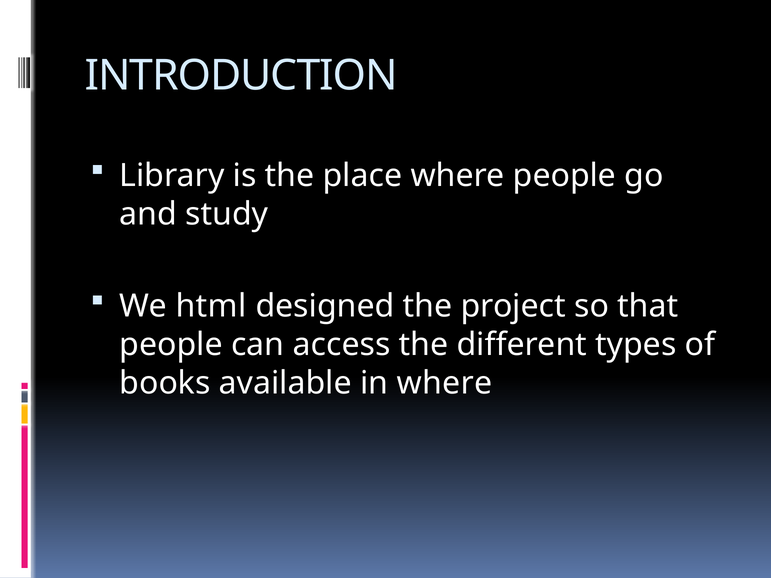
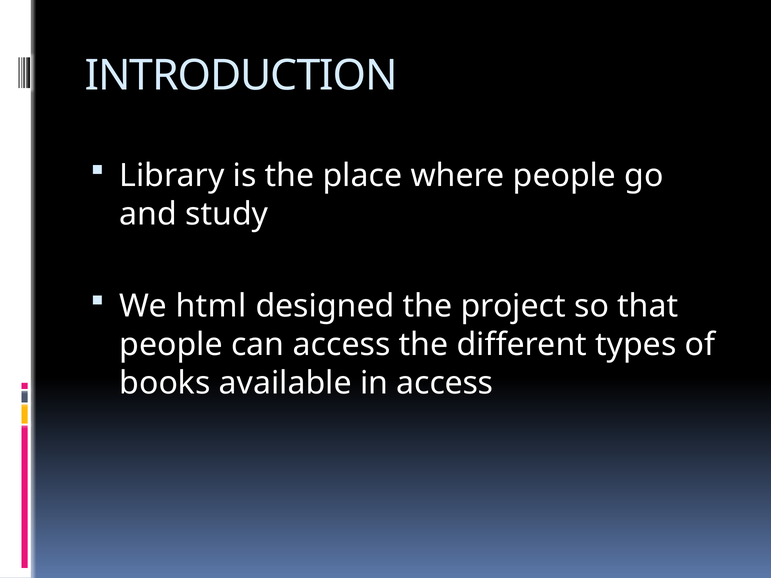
in where: where -> access
